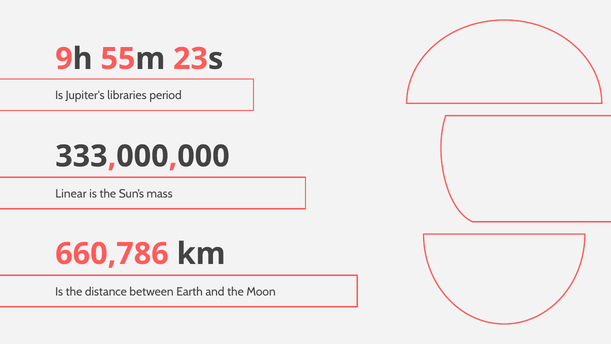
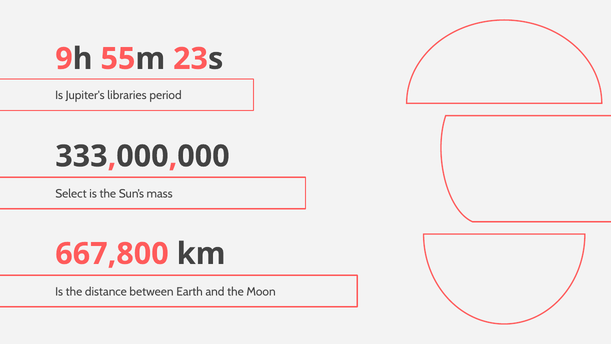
Linear: Linear -> Select
660,786: 660,786 -> 667,800
